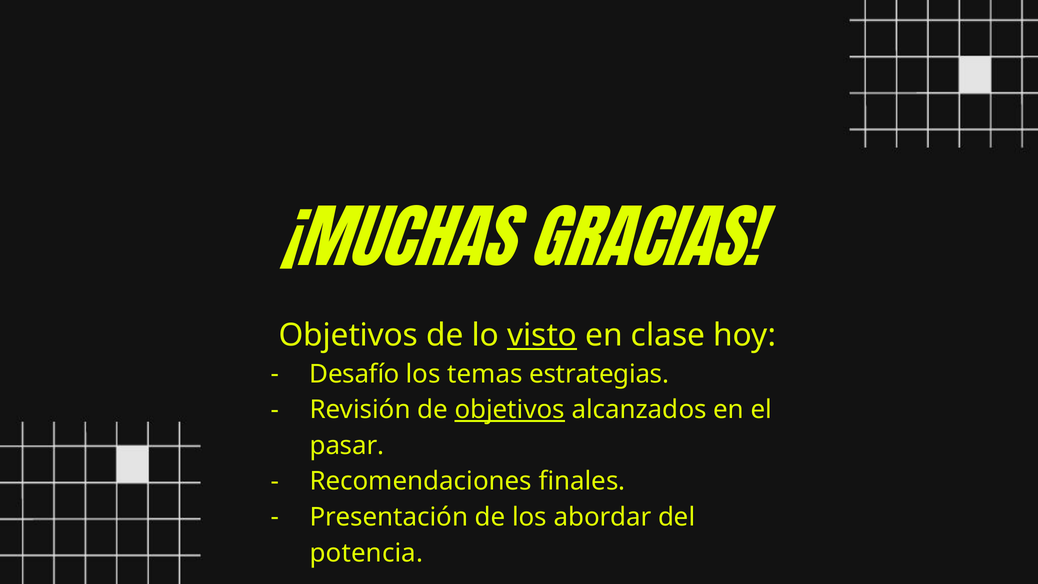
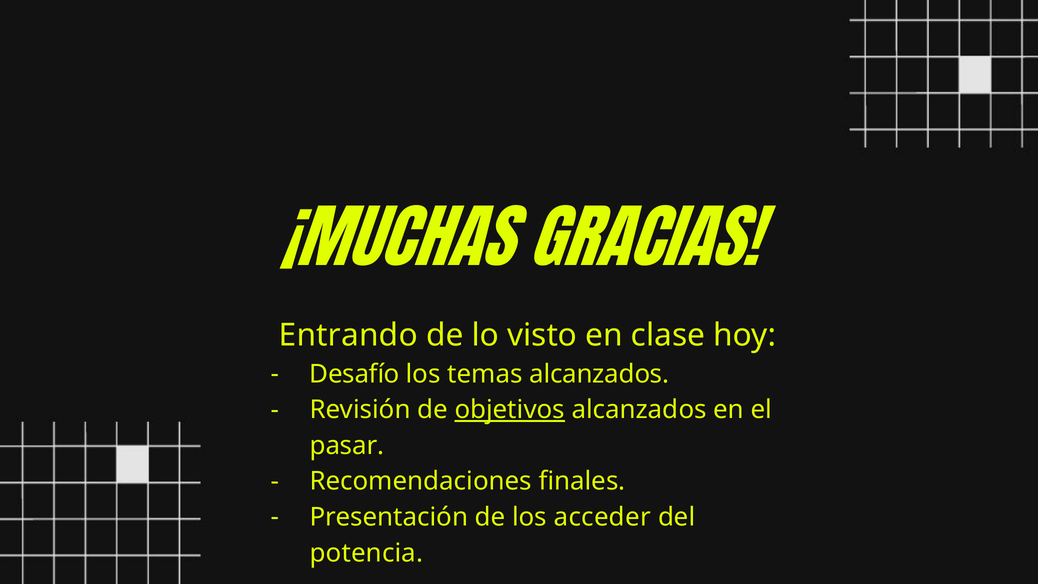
Objetivos at (348, 335): Objetivos -> Entrando
visto underline: present -> none
temas estrategias: estrategias -> alcanzados
abordar: abordar -> acceder
